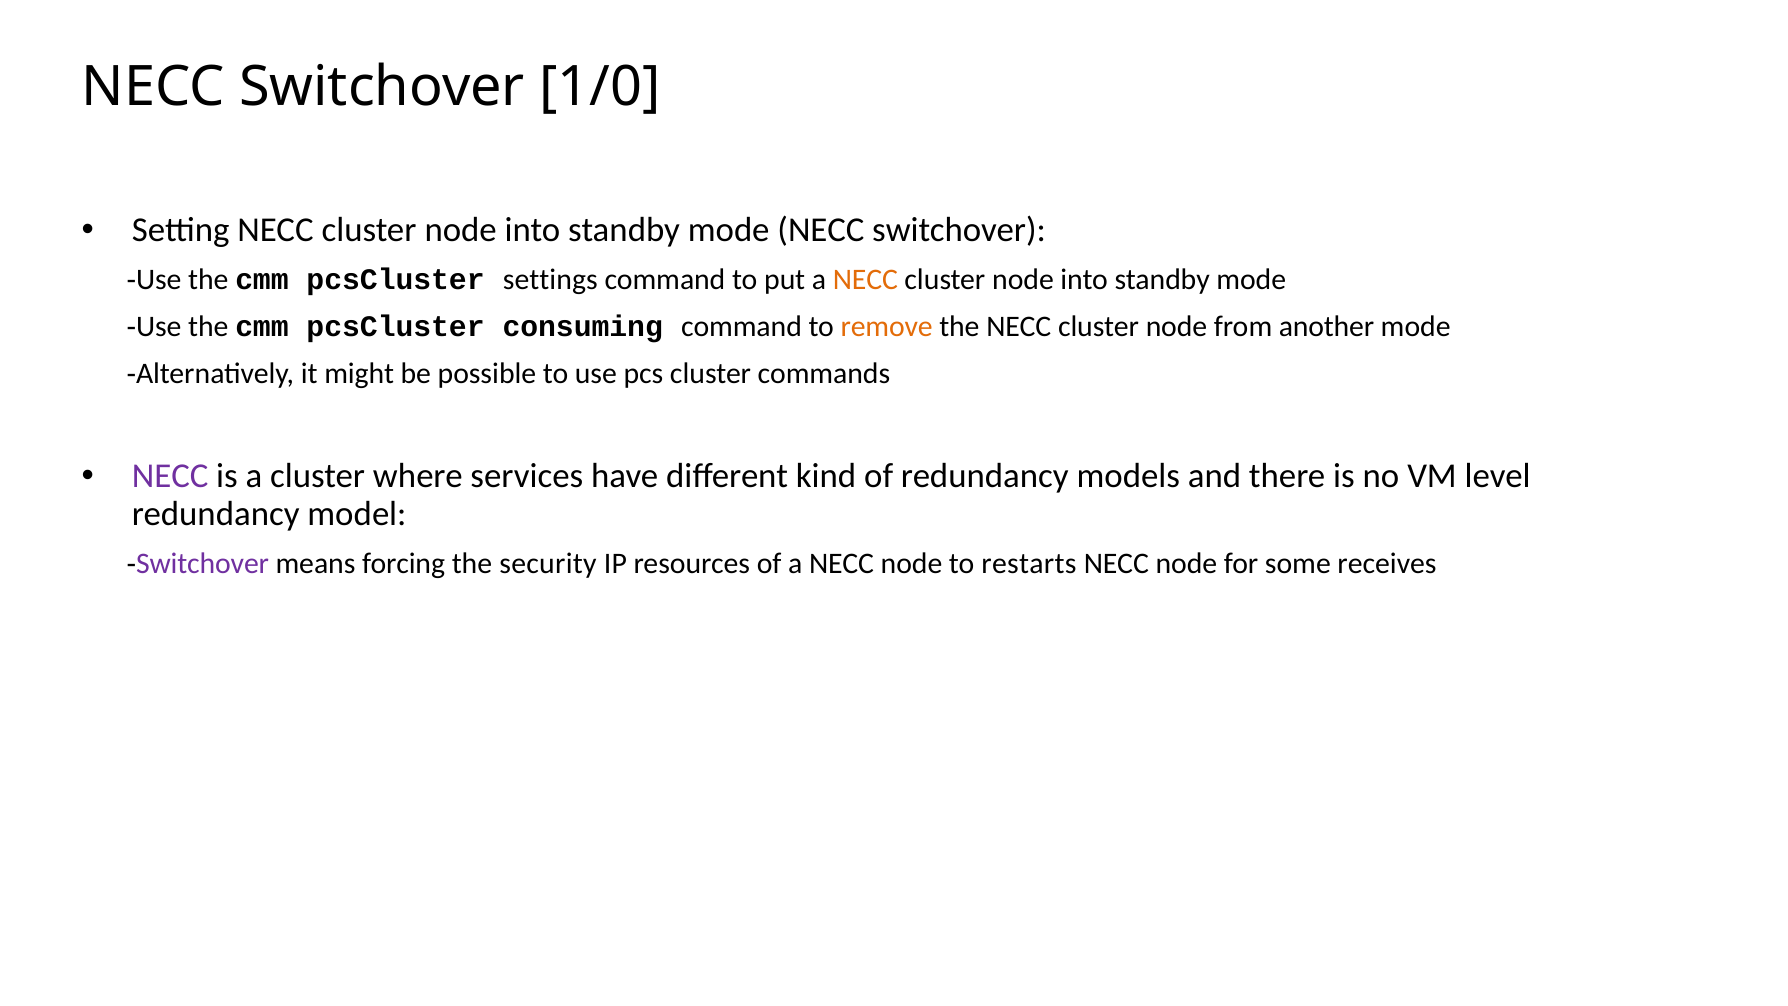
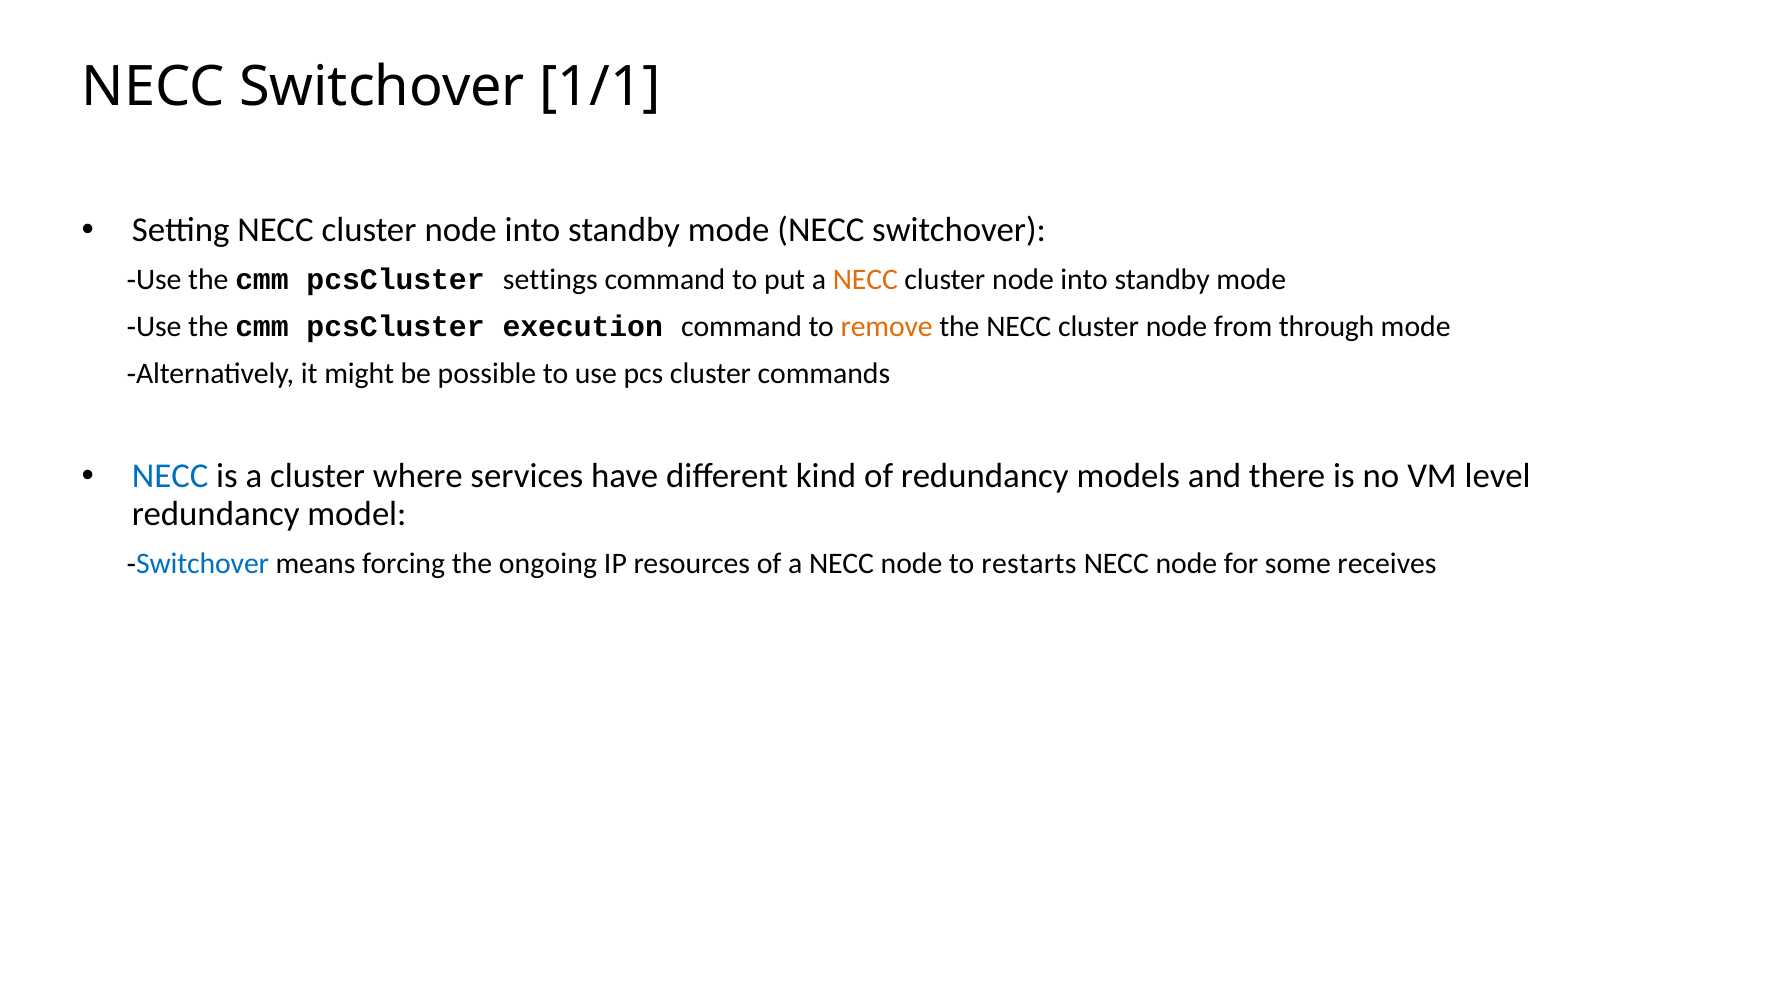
1/0: 1/0 -> 1/1
consuming: consuming -> execution
another: another -> through
NECC at (170, 476) colour: purple -> blue
Switchover at (203, 563) colour: purple -> blue
security: security -> ongoing
